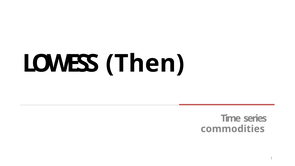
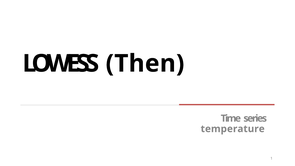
commodities: commodities -> temperature
